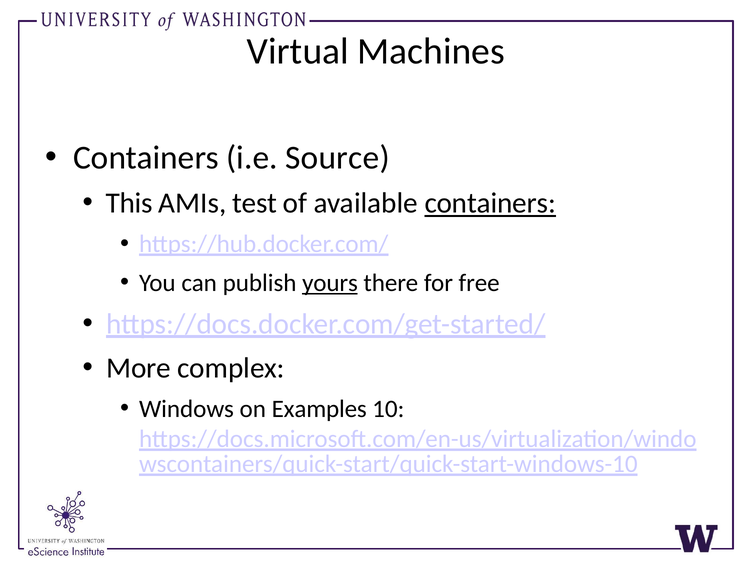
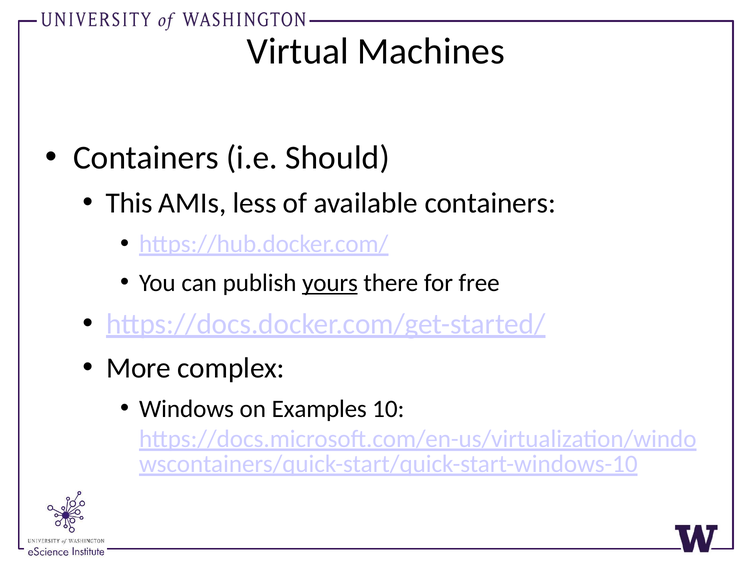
Source: Source -> Should
test: test -> less
containers at (490, 203) underline: present -> none
